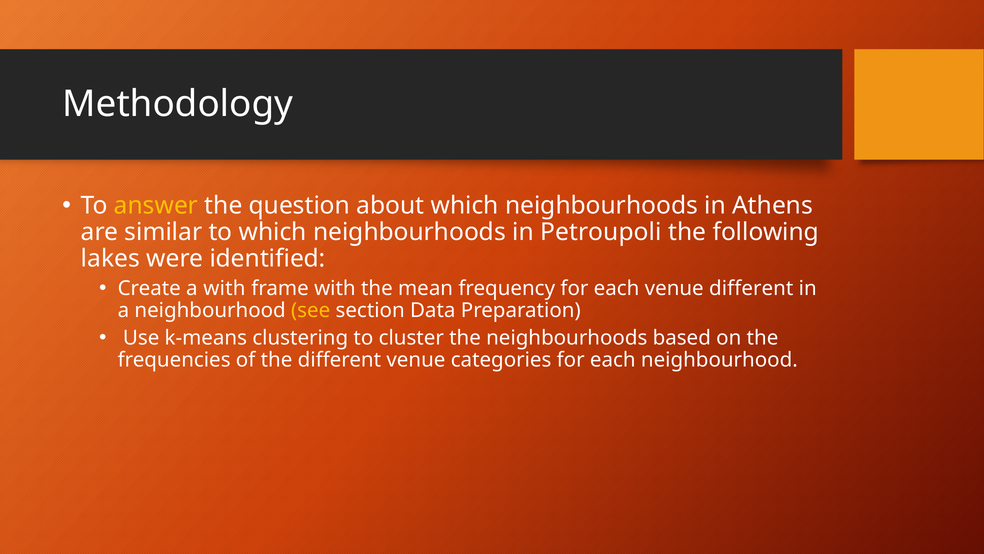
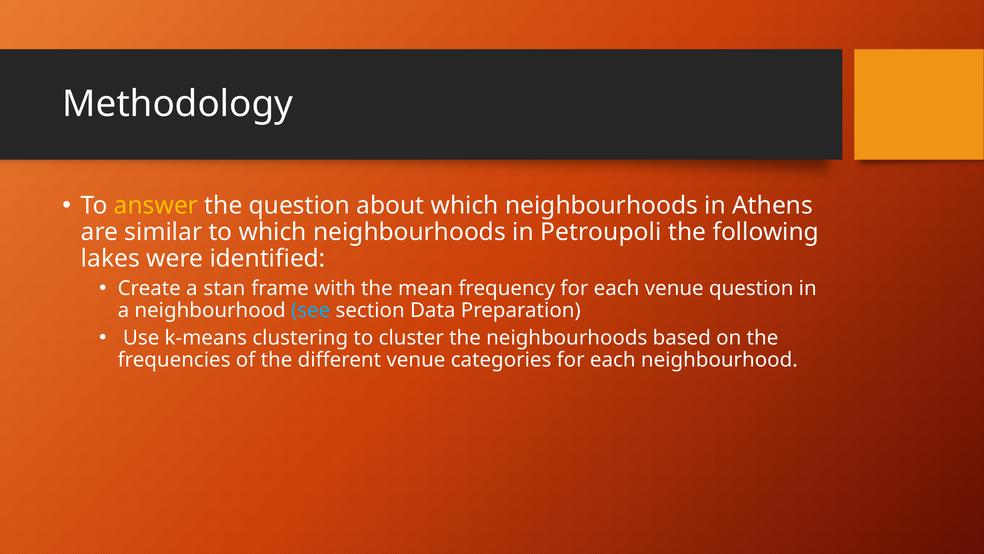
a with: with -> stan
venue different: different -> question
see colour: yellow -> light blue
